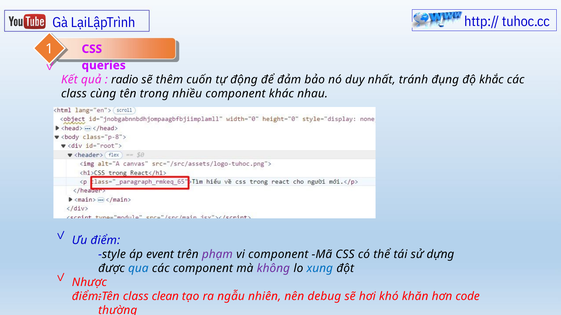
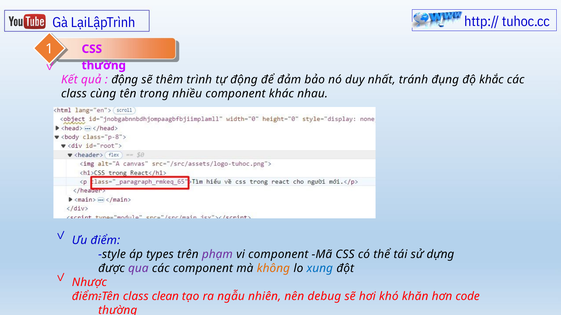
queries at (104, 66): queries -> thường
radio at (125, 80): radio -> động
cuốn: cuốn -> trình
event: event -> types
qua colour: blue -> purple
không colour: purple -> orange
